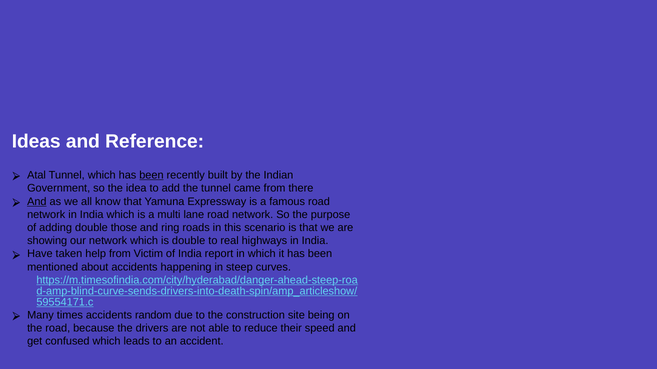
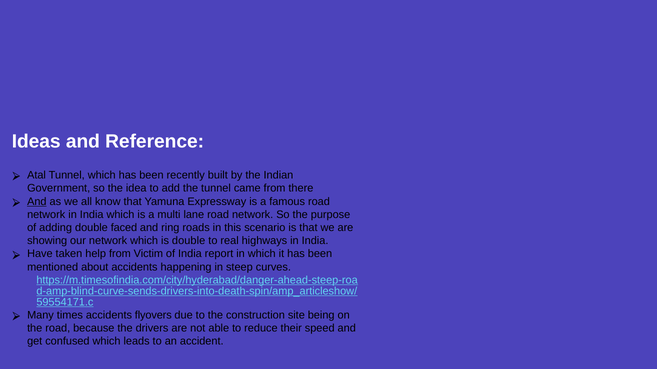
been at (151, 175) underline: present -> none
those: those -> faced
random: random -> flyovers
